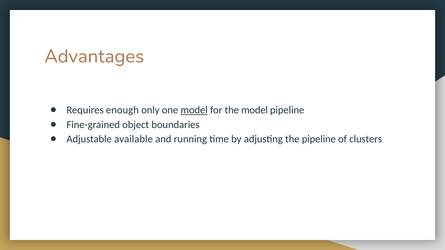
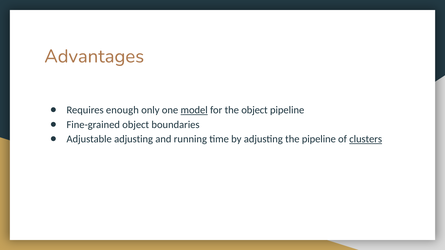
the model: model -> object
Adjustable available: available -> adjusting
clusters underline: none -> present
